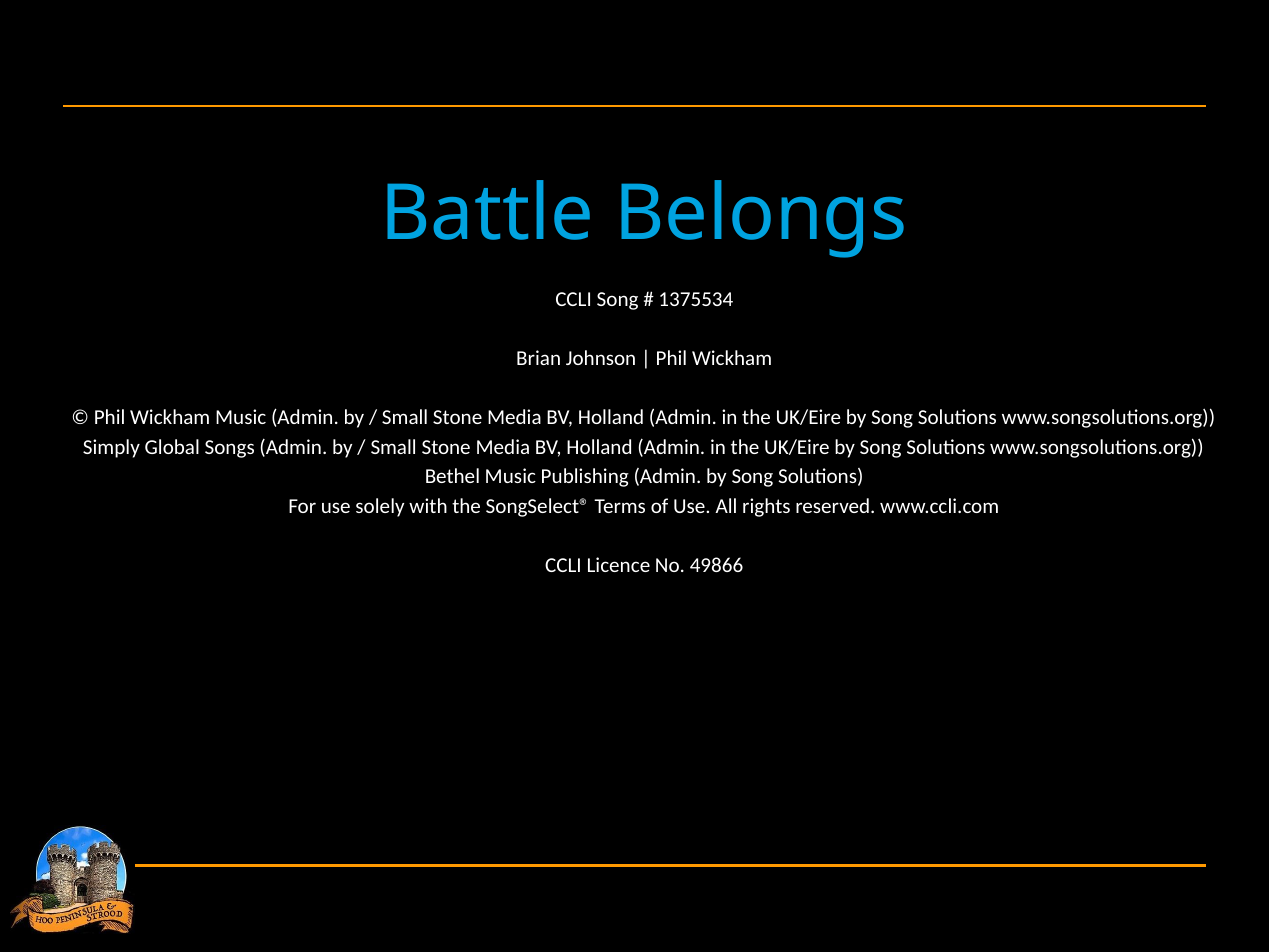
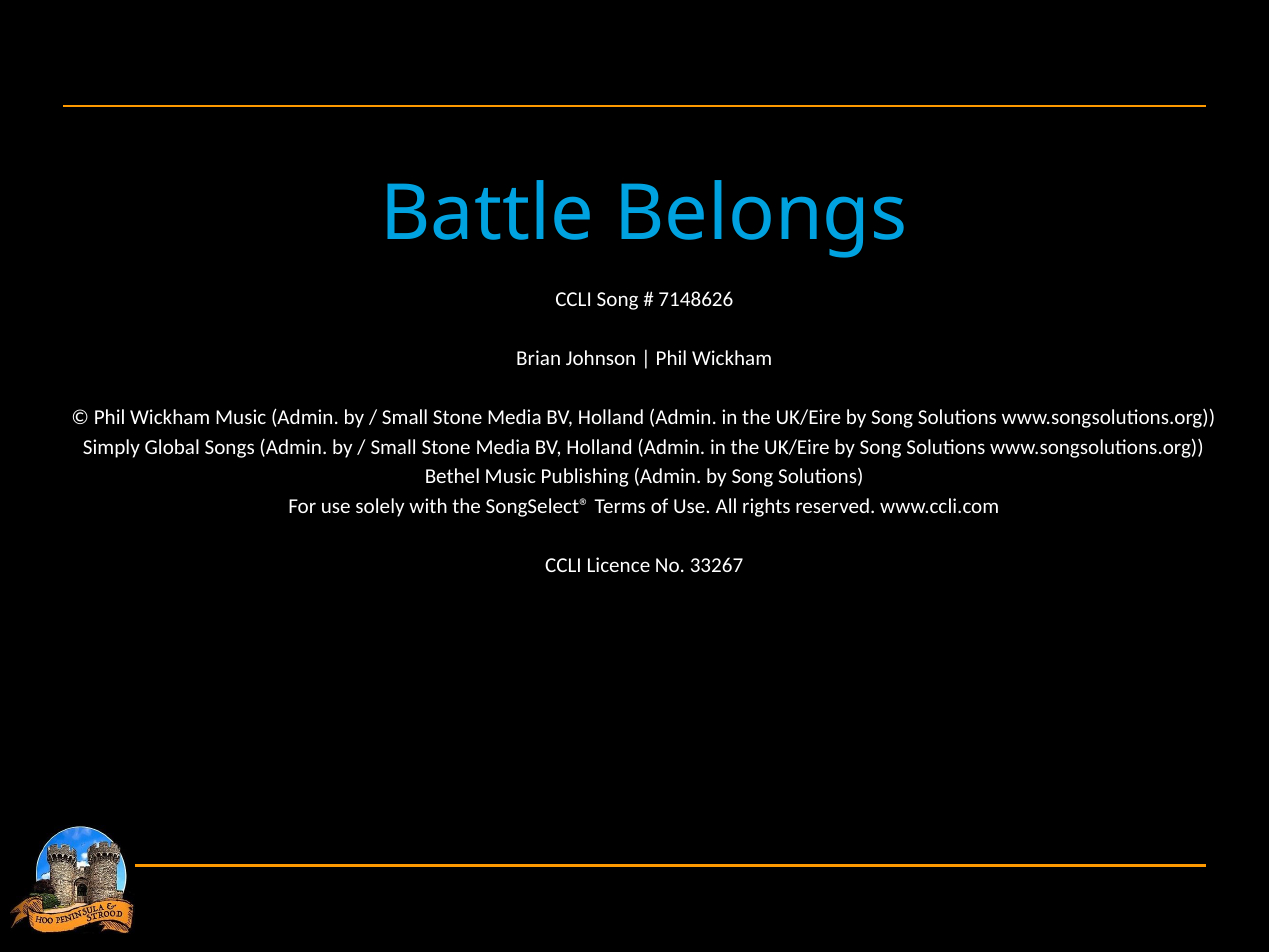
1375534: 1375534 -> 7148626
49866: 49866 -> 33267
